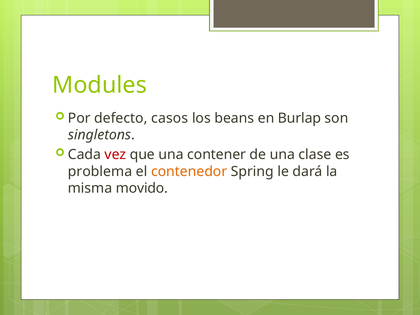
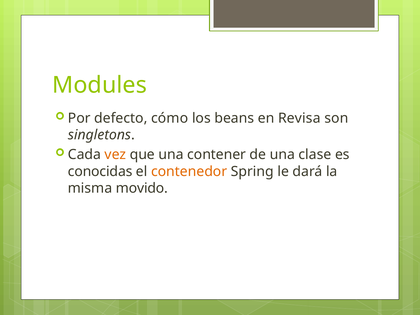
casos: casos -> cómo
Burlap: Burlap -> Revisa
vez colour: red -> orange
problema: problema -> conocidas
